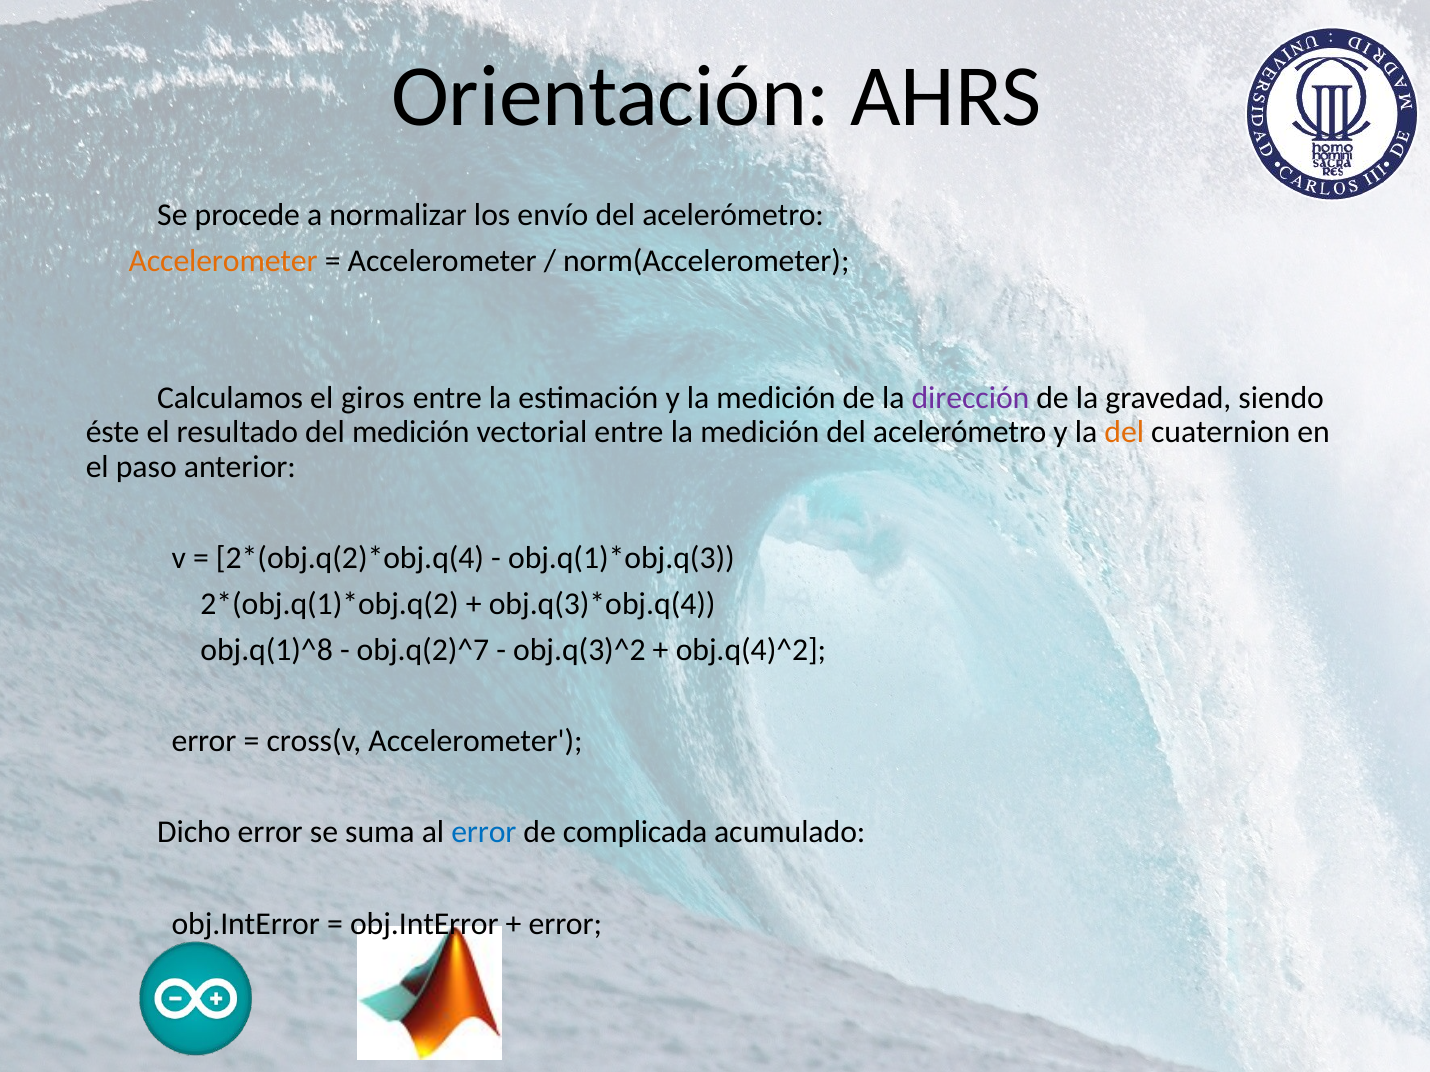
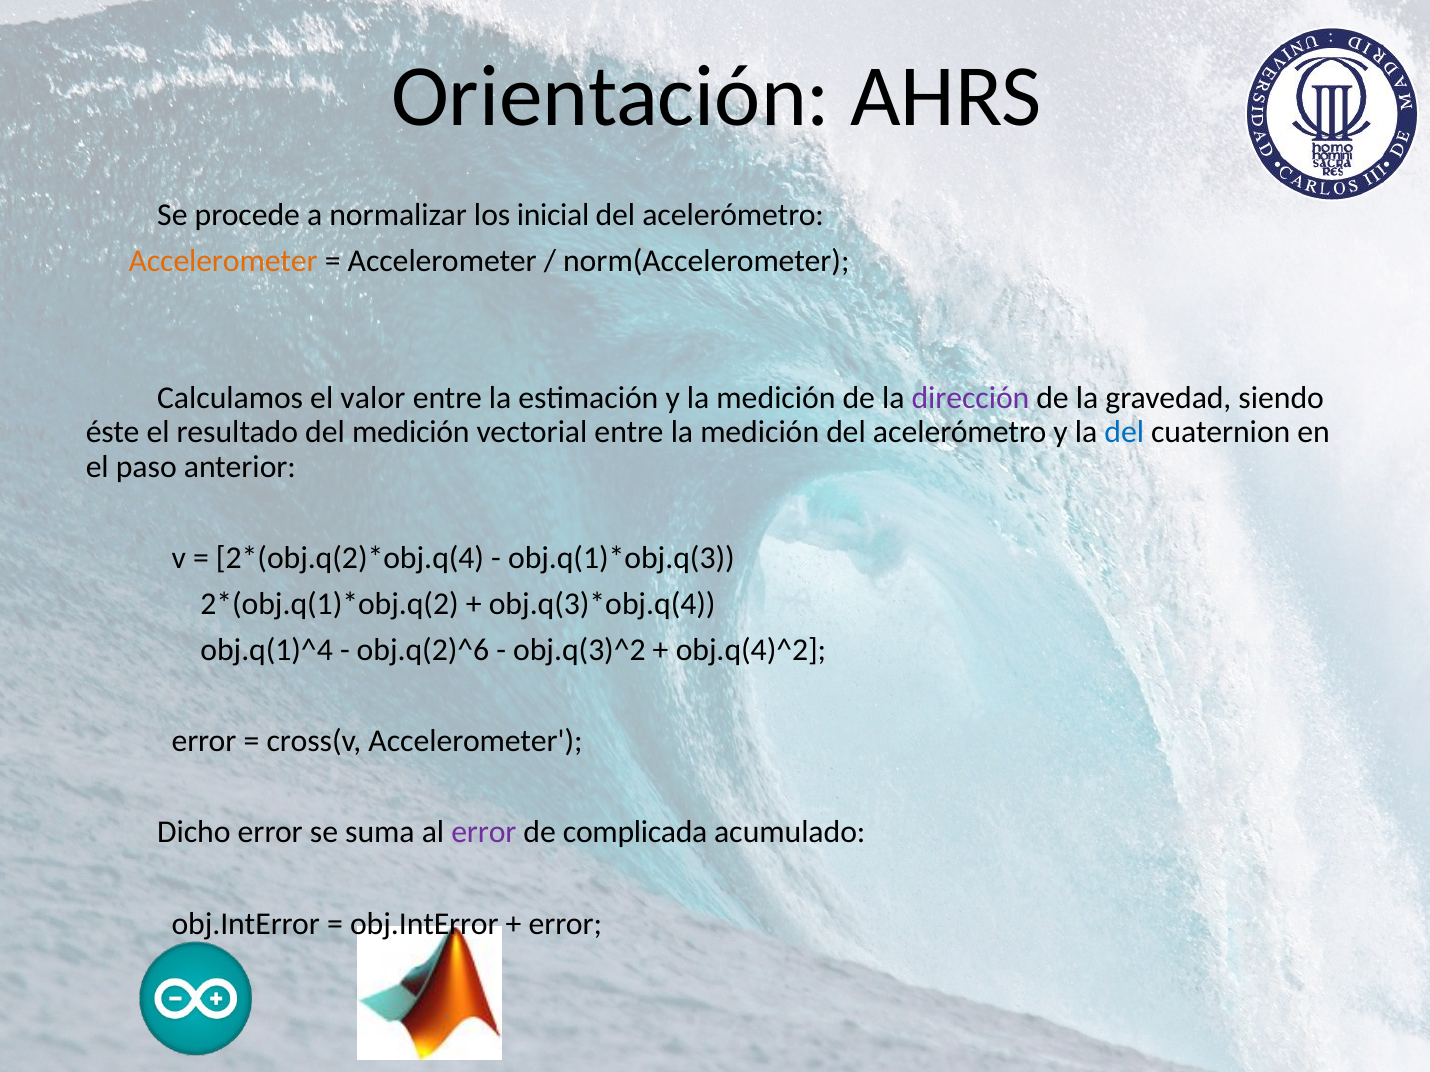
envío: envío -> inicial
giros: giros -> valor
del at (1124, 433) colour: orange -> blue
obj.q(1)^8: obj.q(1)^8 -> obj.q(1)^4
obj.q(2)^7: obj.q(2)^7 -> obj.q(2)^6
error at (484, 833) colour: blue -> purple
